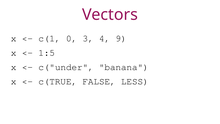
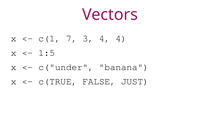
0: 0 -> 7
4 9: 9 -> 4
LESS: LESS -> JUST
